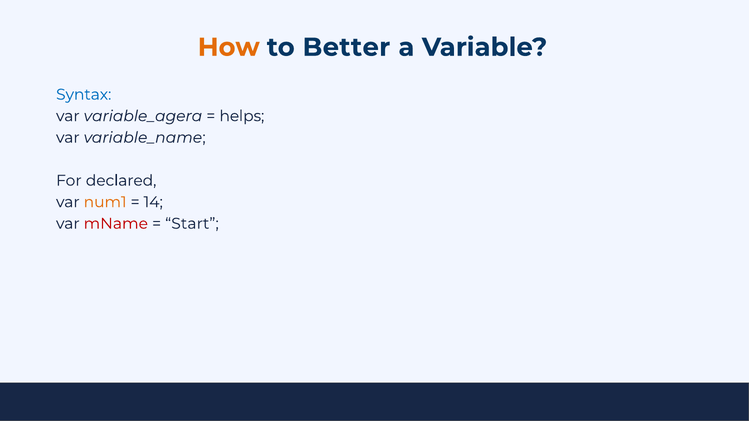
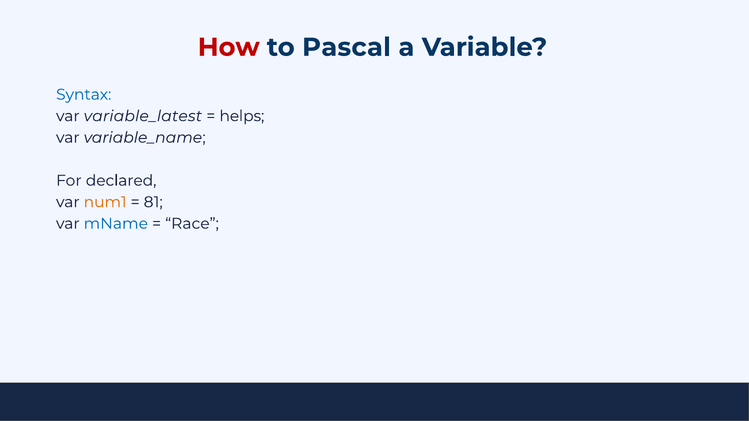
How colour: orange -> red
Better: Better -> Pascal
variable_agera: variable_agera -> variable_latest
14: 14 -> 81
mName colour: red -> blue
Start: Start -> Race
